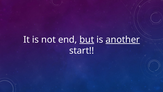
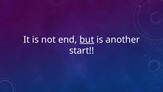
another underline: present -> none
